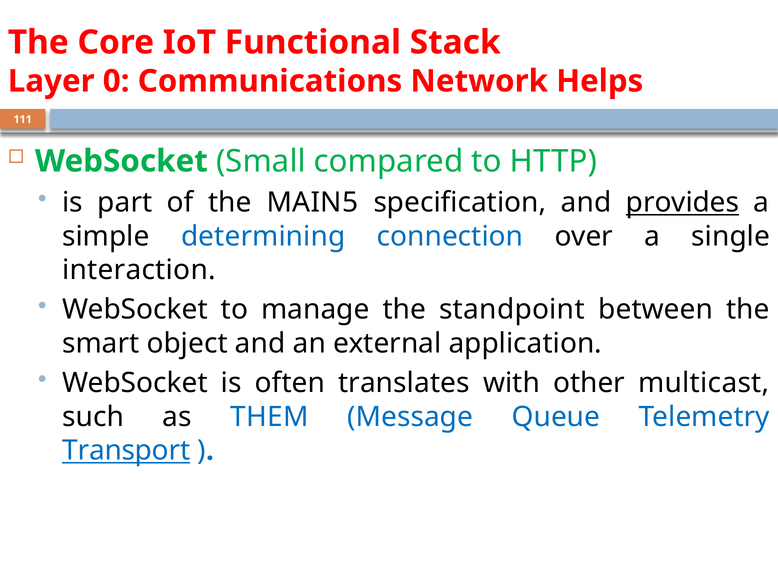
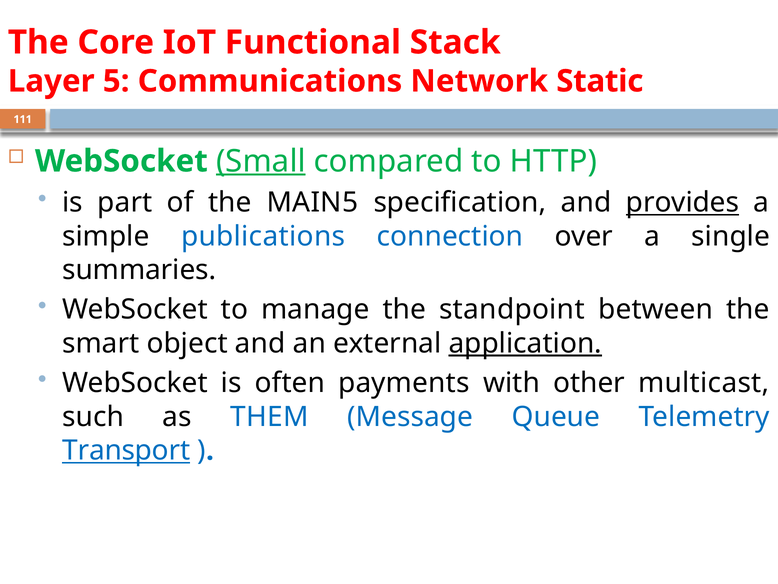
0: 0 -> 5
Helps: Helps -> Static
Small underline: none -> present
determining: determining -> publications
interaction: interaction -> summaries
application underline: none -> present
translates: translates -> payments
